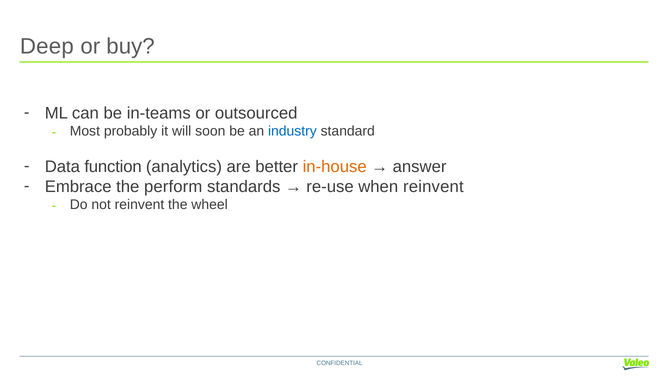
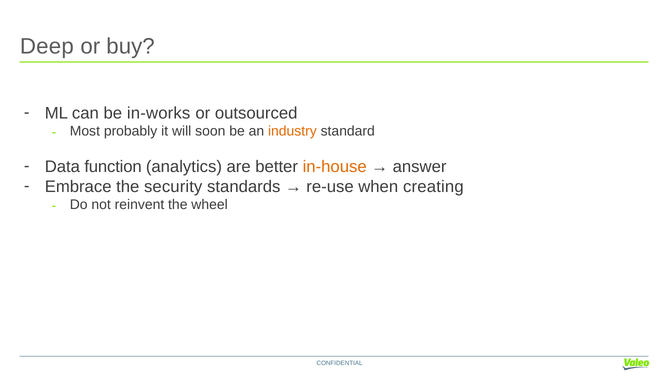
in-teams: in-teams -> in-works
industry colour: blue -> orange
perform: perform -> security
when reinvent: reinvent -> creating
